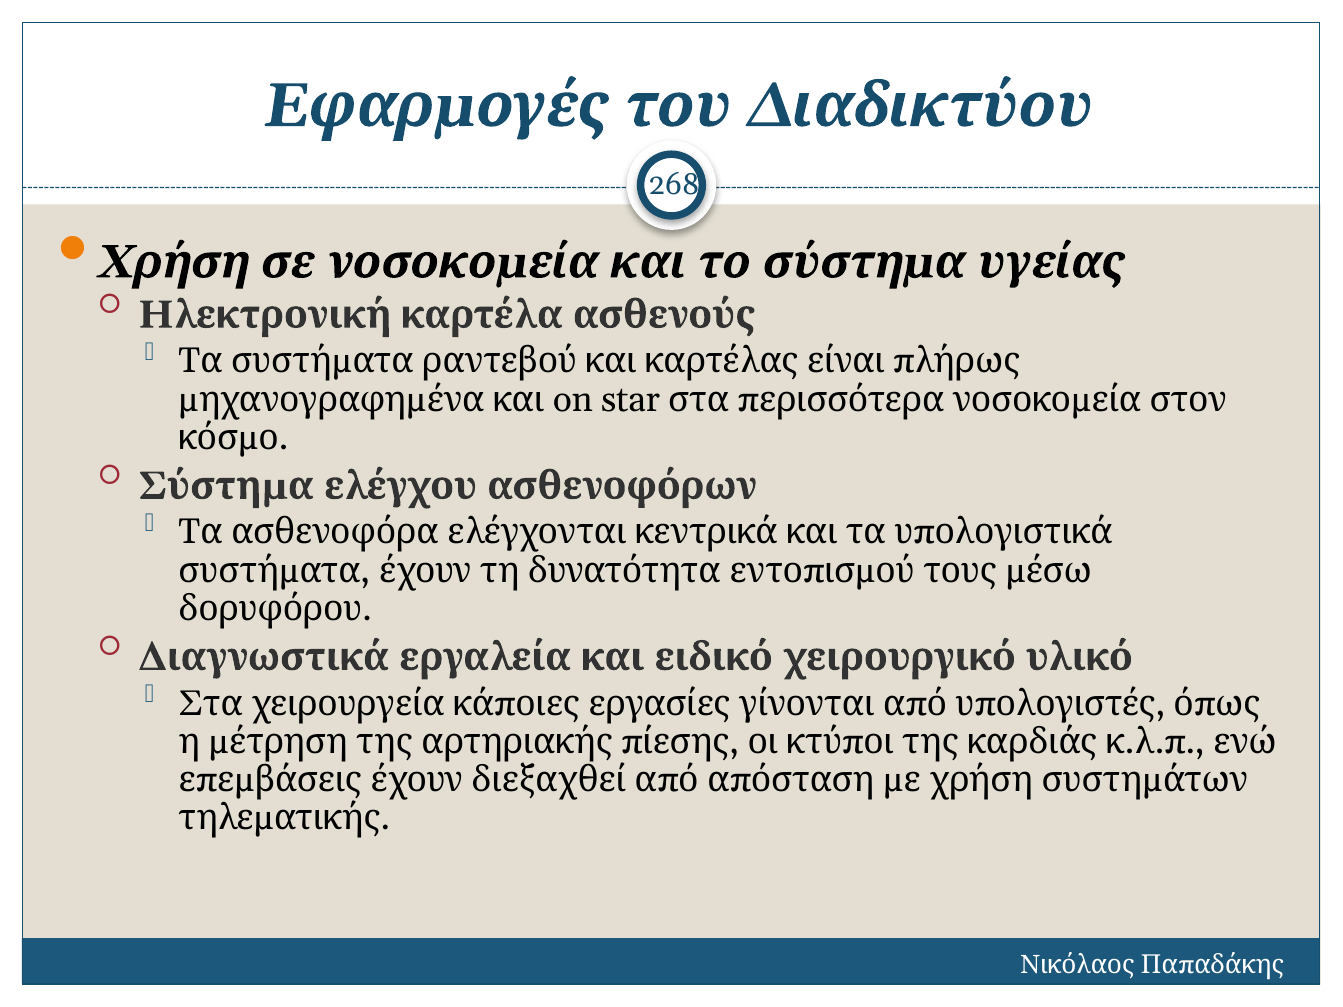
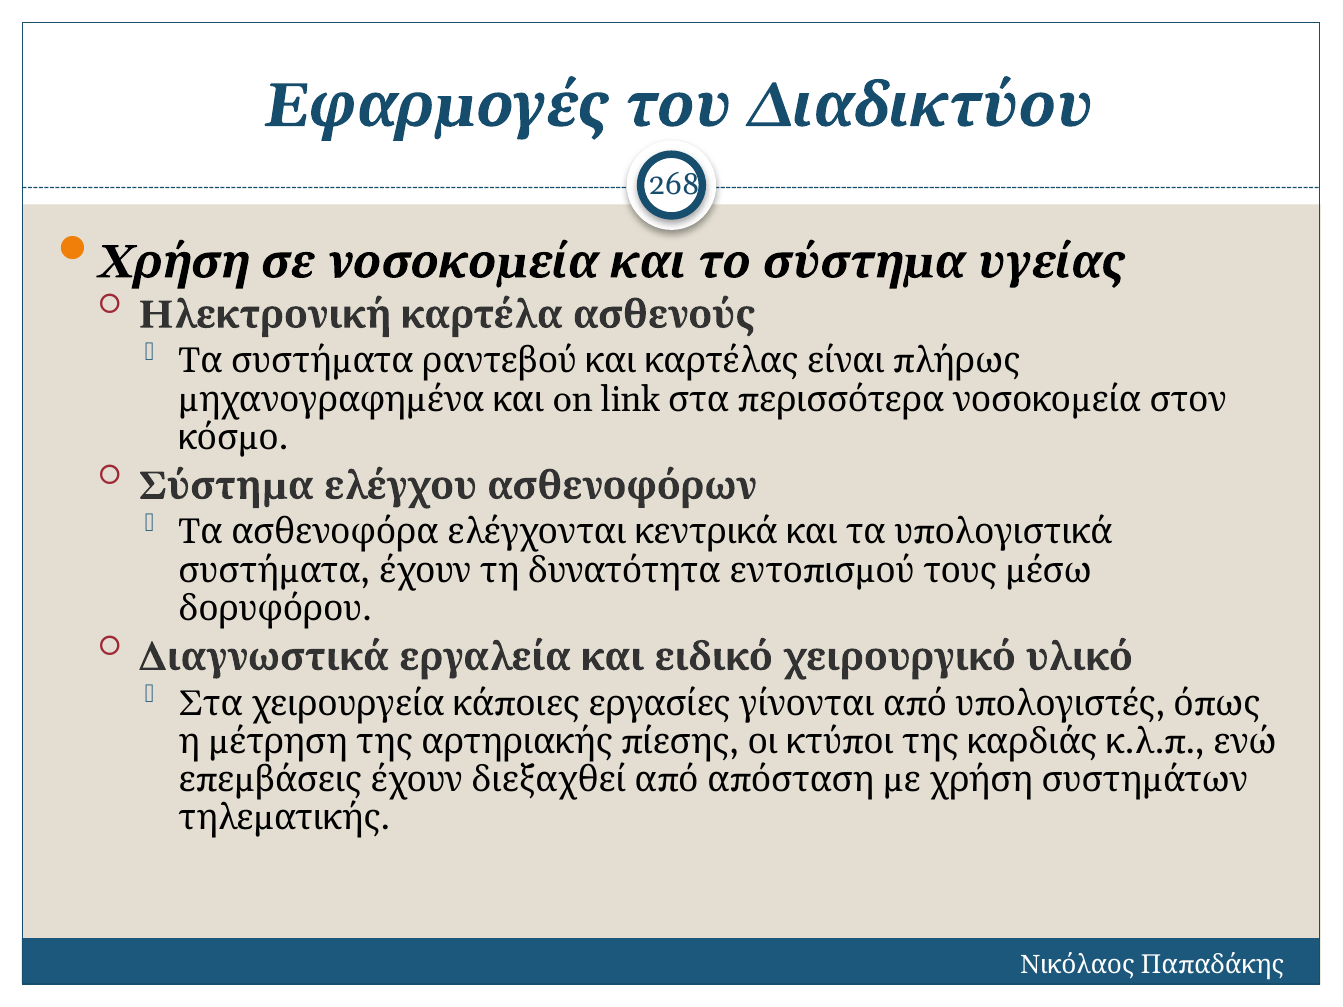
star: star -> link
